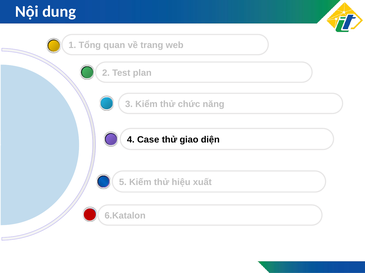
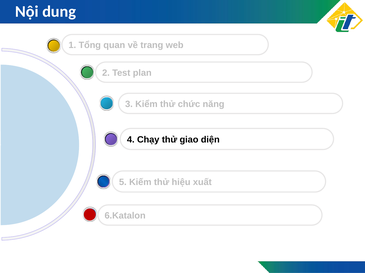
Case: Case -> Chạy
